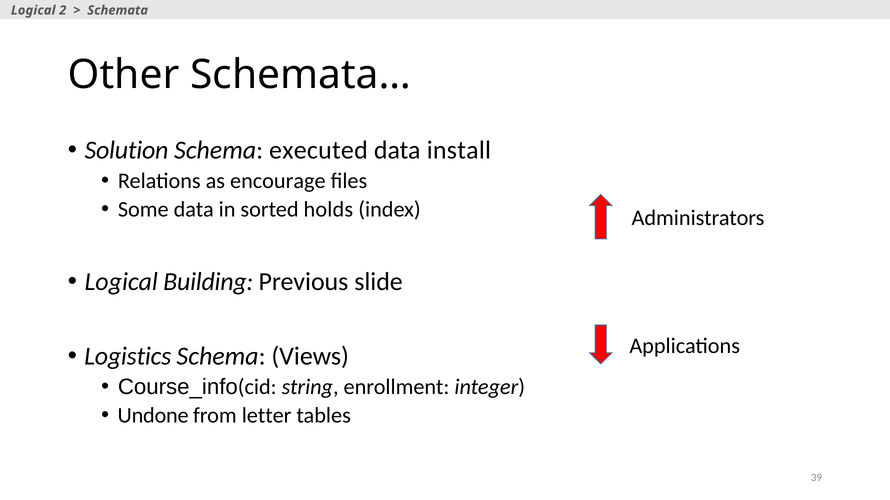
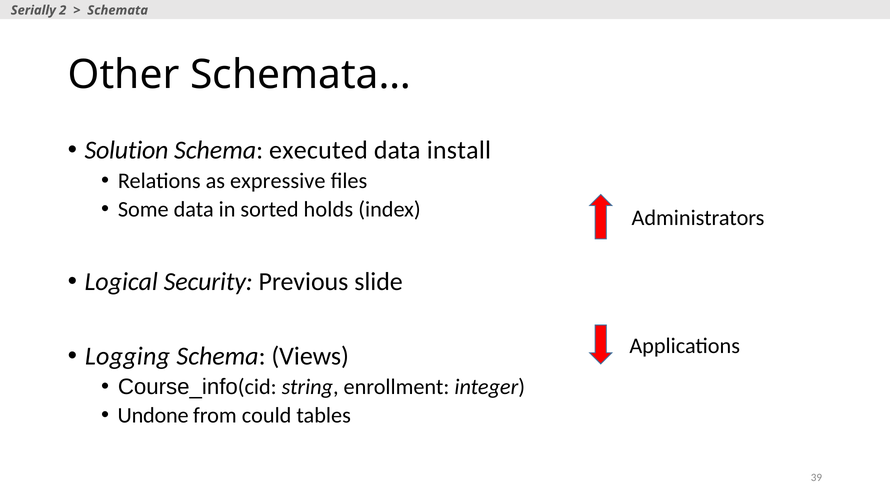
Logical at (33, 10): Logical -> Serially
encourage: encourage -> expressive
Building: Building -> Security
Logistics: Logistics -> Logging
letter: letter -> could
